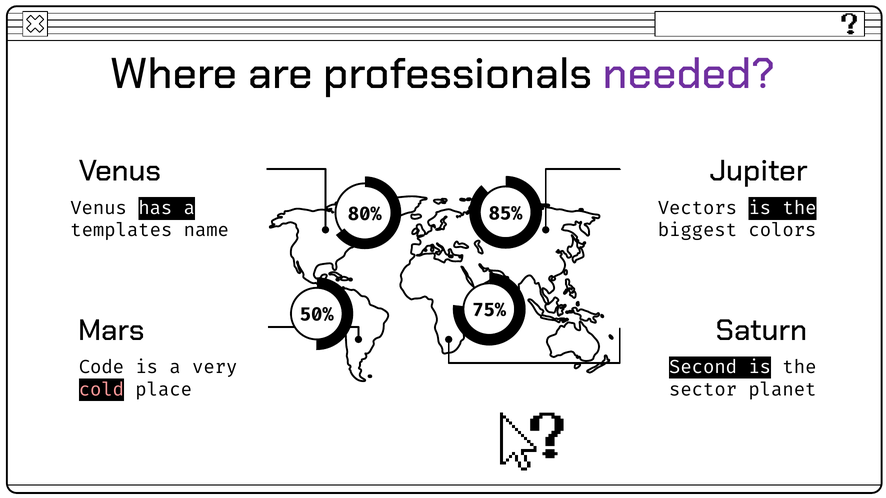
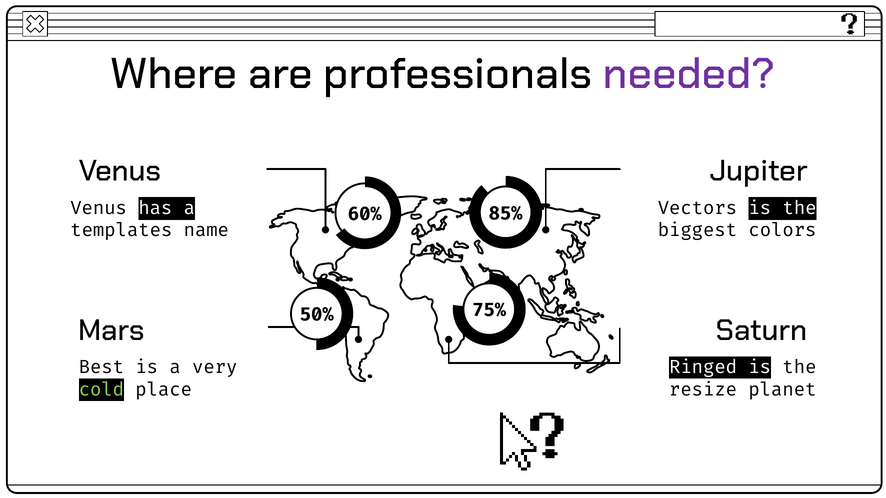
80%: 80% -> 60%
Code: Code -> Best
Second: Second -> Ringed
cold colour: pink -> light green
sector: sector -> resize
